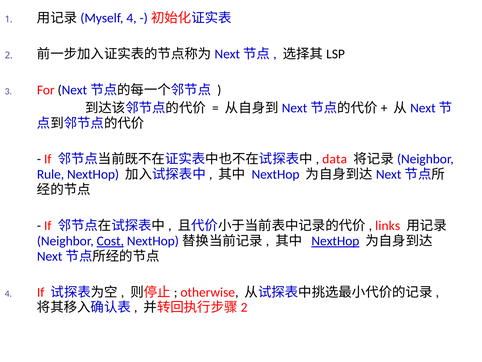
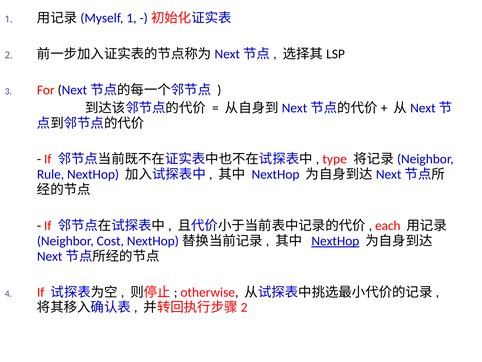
4 at (132, 18): 4 -> 1
data: data -> type
links: links -> each
Cost underline: present -> none
